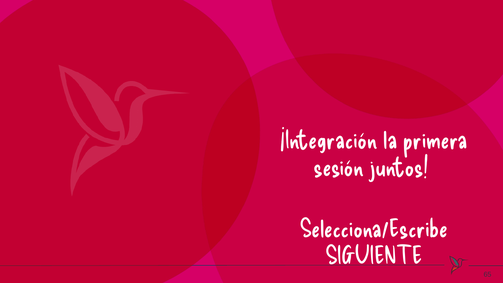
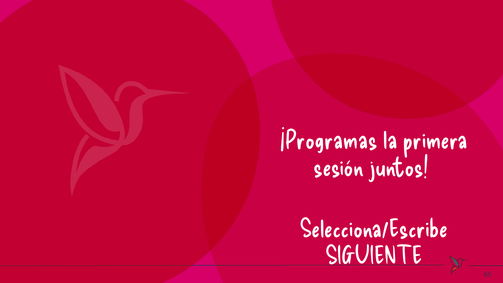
¡Integración: ¡Integración -> ¡Programas
